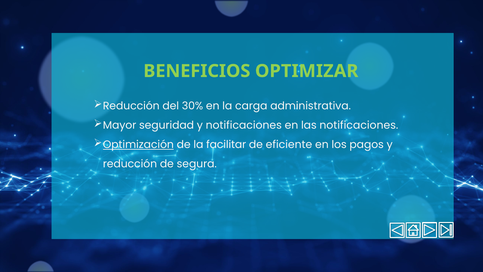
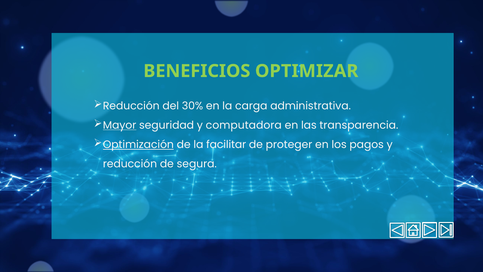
Mayor underline: none -> present
y notificaciones: notificaciones -> computadora
las notificaciones: notificaciones -> transparencia
eficiente: eficiente -> proteger
